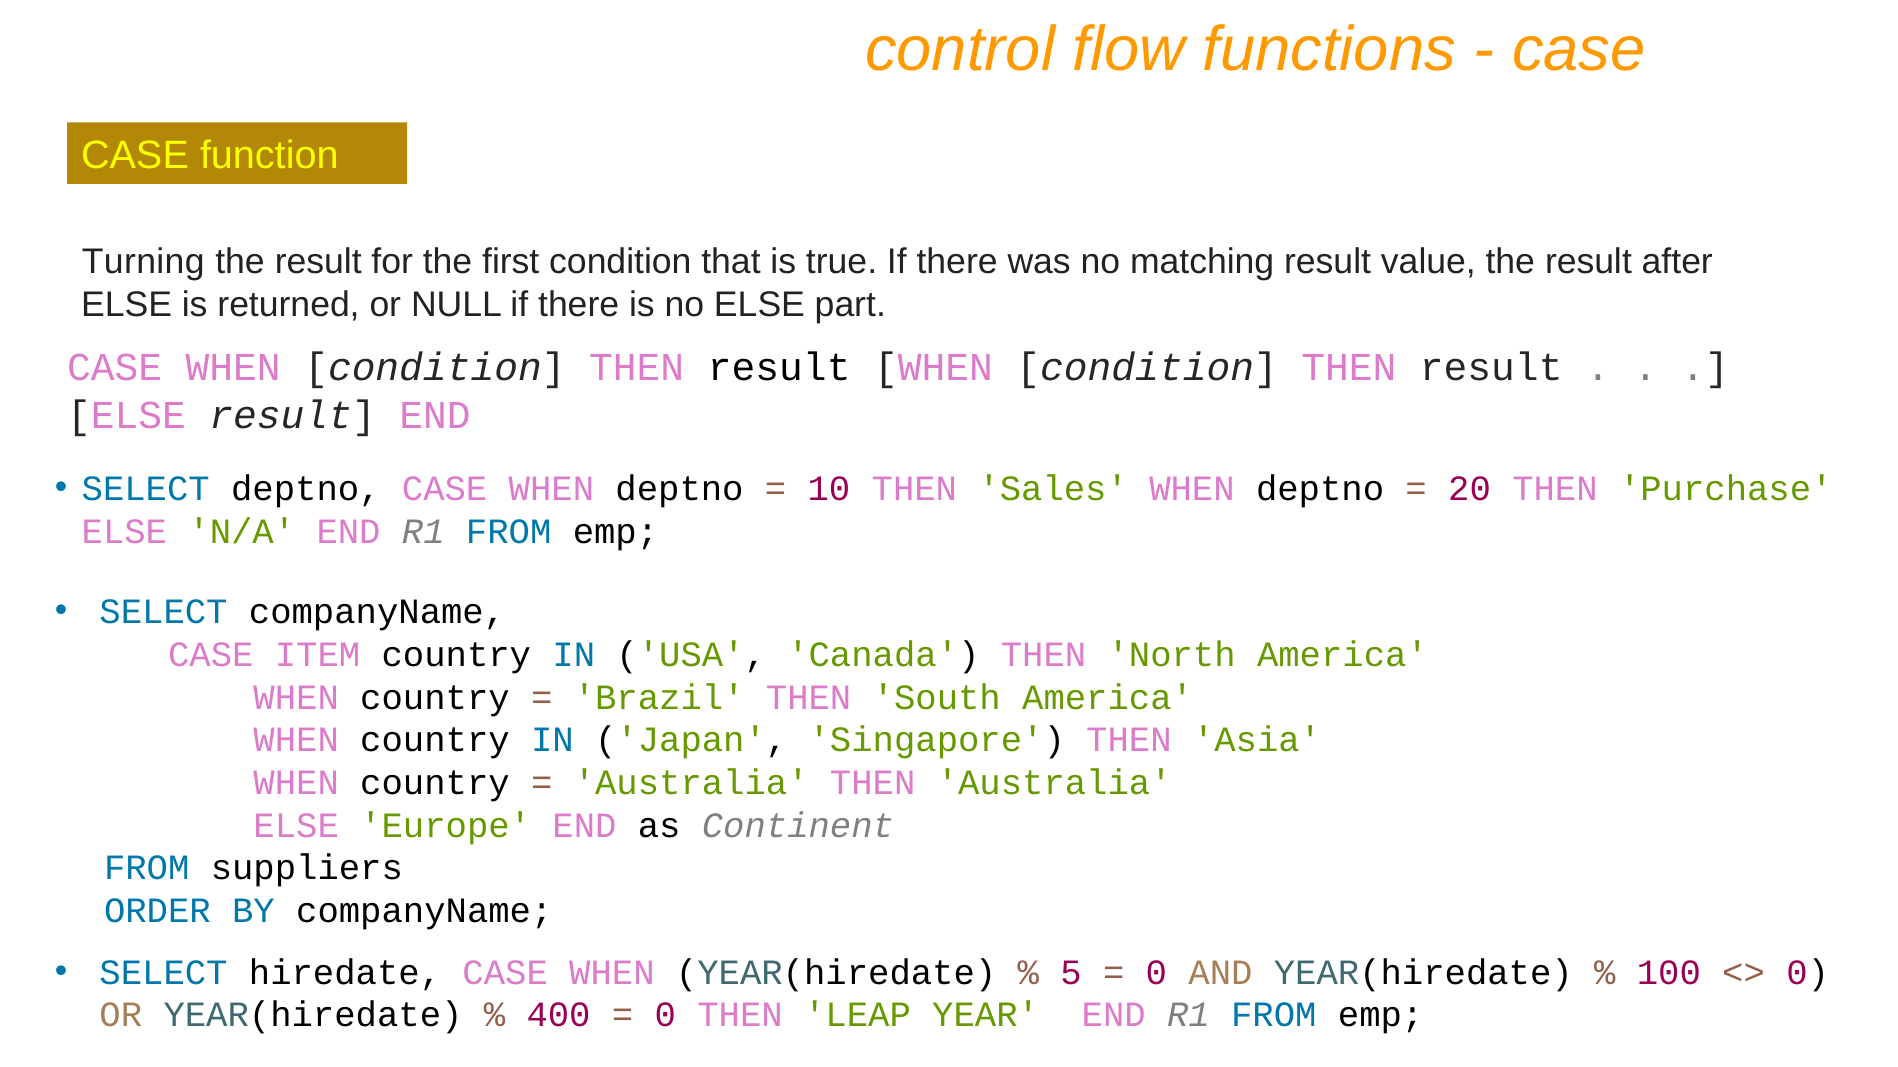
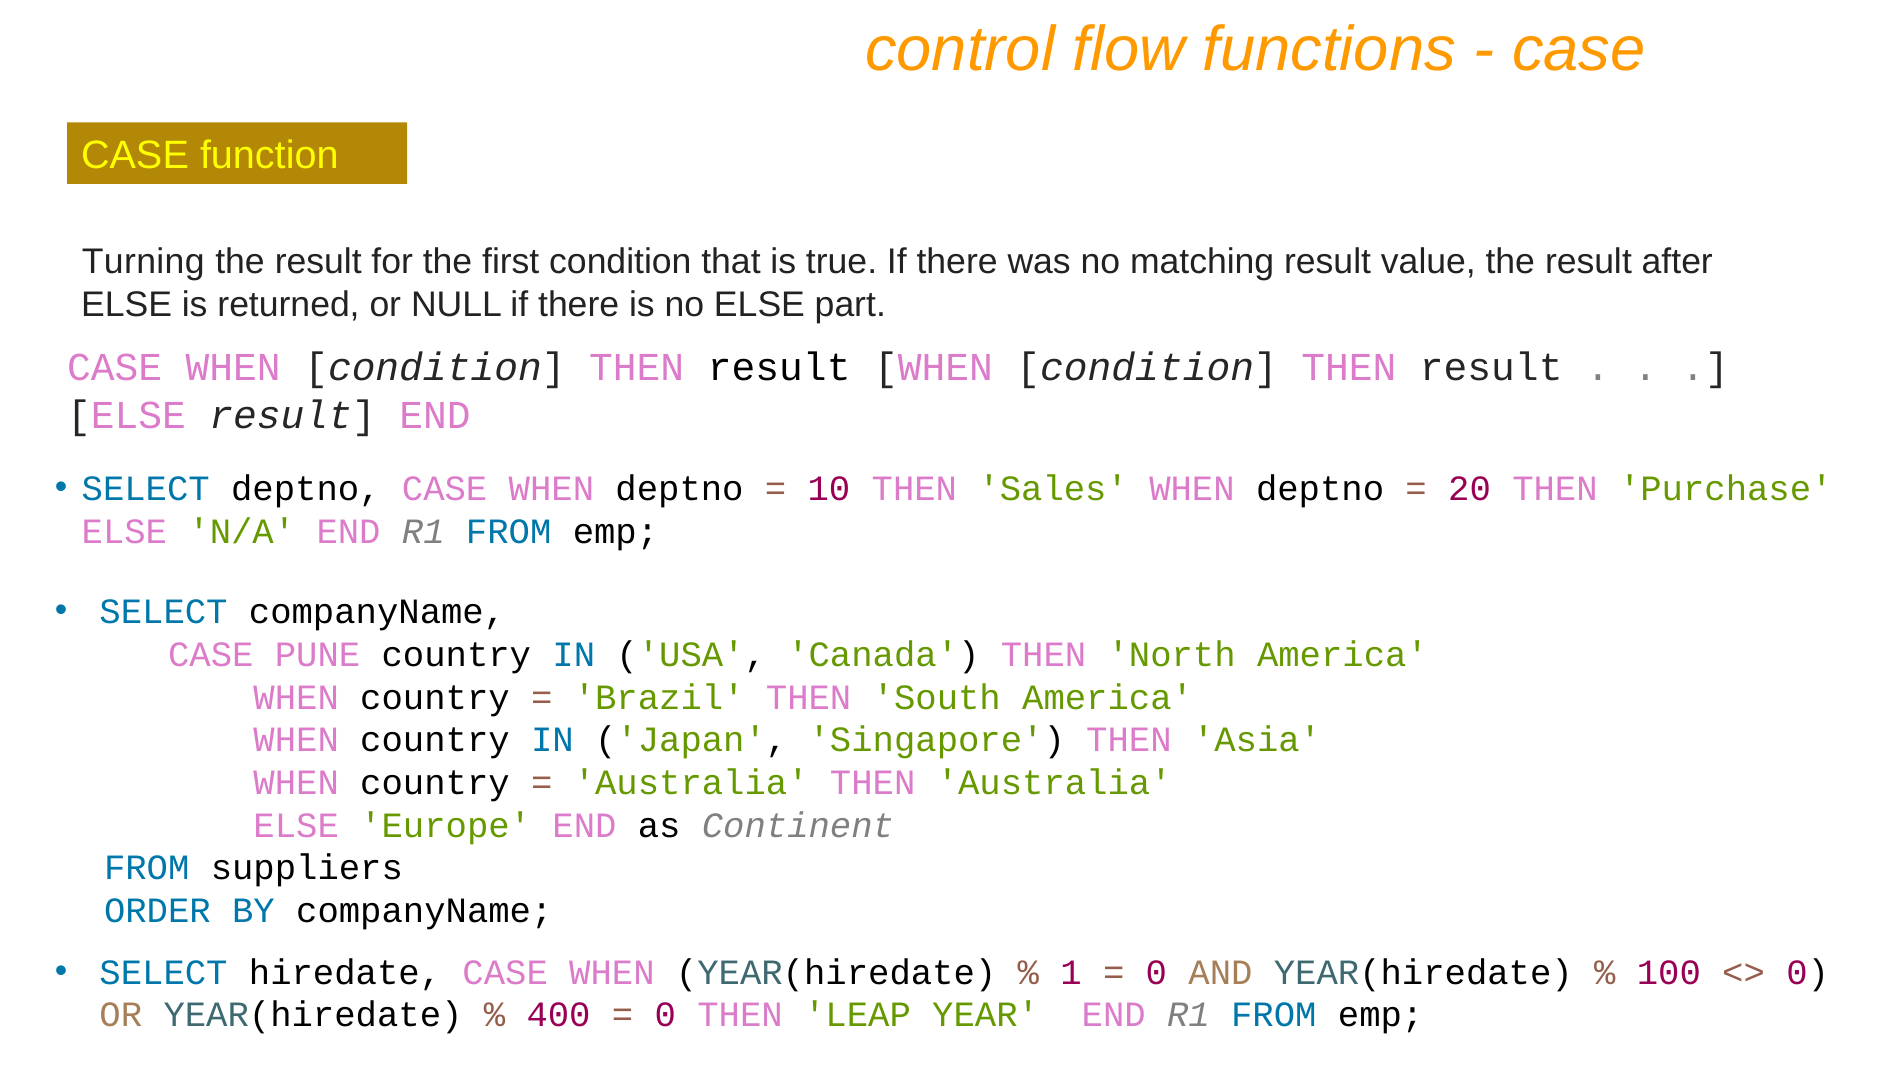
ITEM: ITEM -> PUNE
5: 5 -> 1
